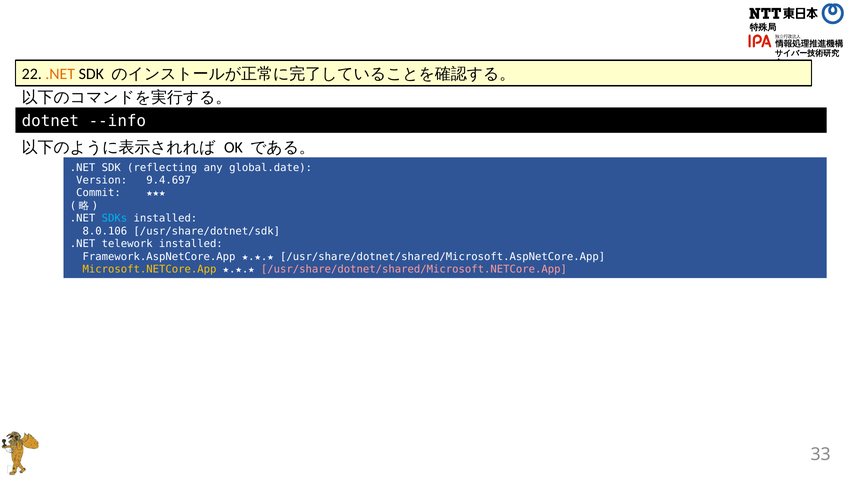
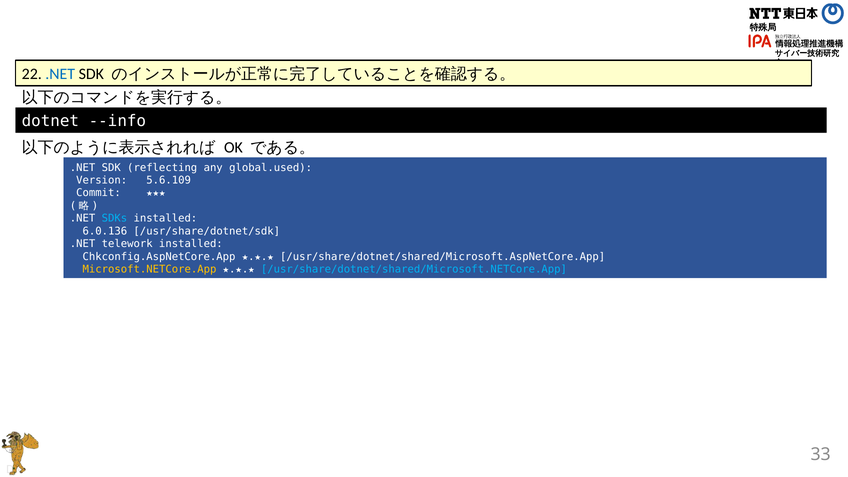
.NET at (60, 74) colour: orange -> blue
global.date: global.date -> global.used
9.4.697: 9.4.697 -> 5.6.109
8.0.106: 8.0.106 -> 6.0.136
Framework.AspNetCore.App: Framework.AspNetCore.App -> Chkconfig.AspNetCore.App
/usr/share/dotnet/shared/Microsoft.NETCore.App colour: pink -> light blue
